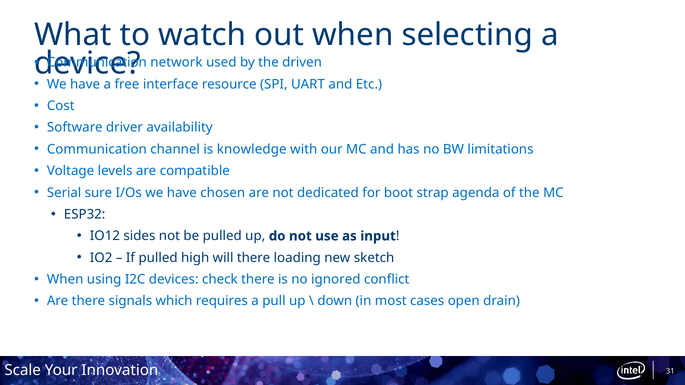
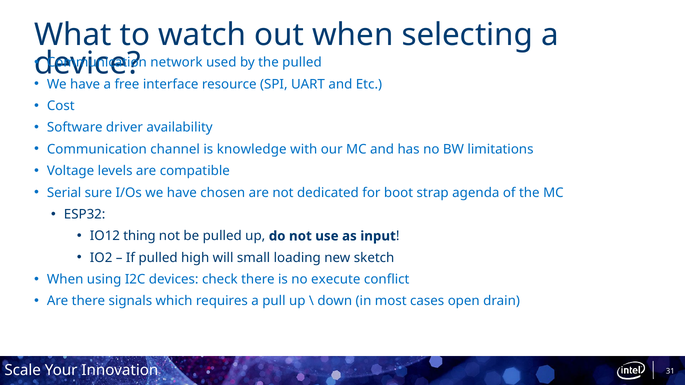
the driven: driven -> pulled
sides: sides -> thing
will there: there -> small
ignored: ignored -> execute
